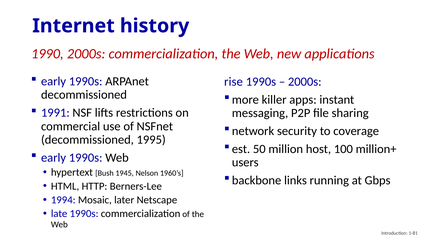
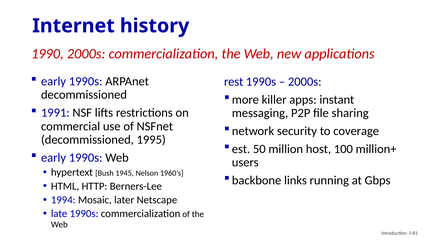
rise: rise -> rest
